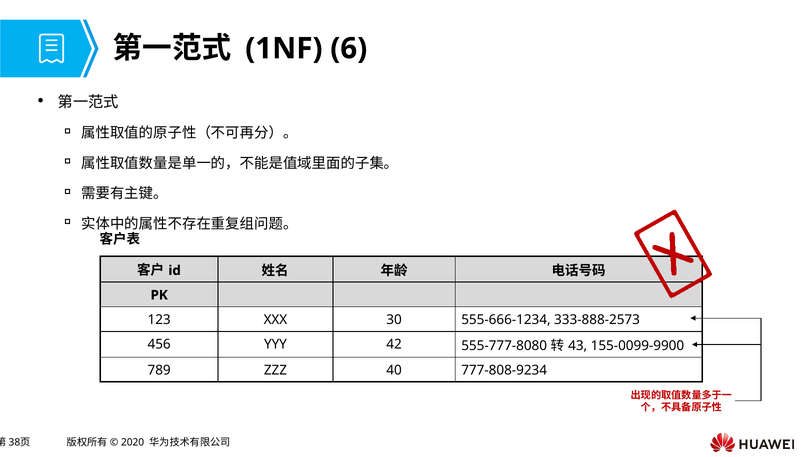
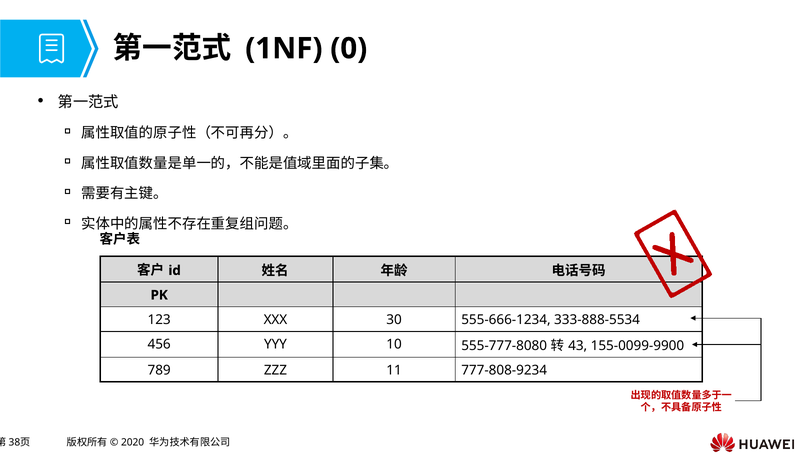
6: 6 -> 0
333-888-2573: 333-888-2573 -> 333-888-5534
42: 42 -> 10
40: 40 -> 11
